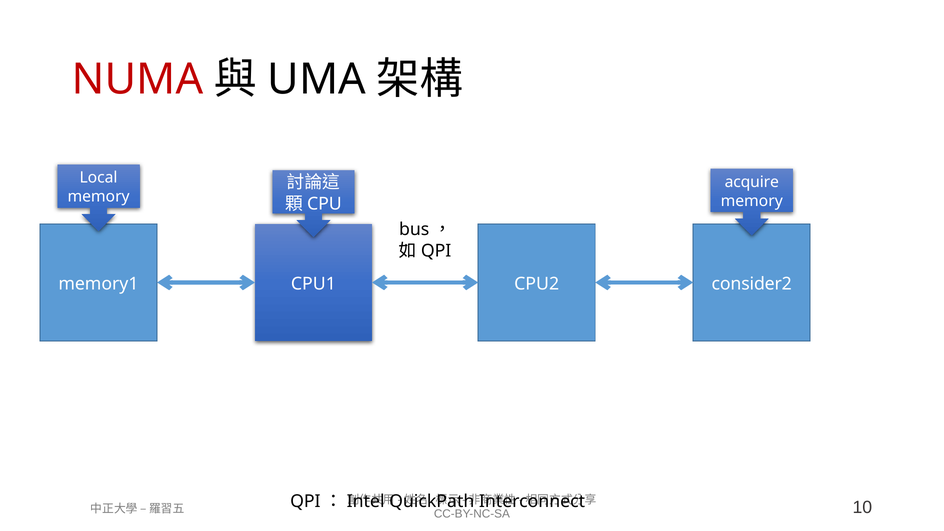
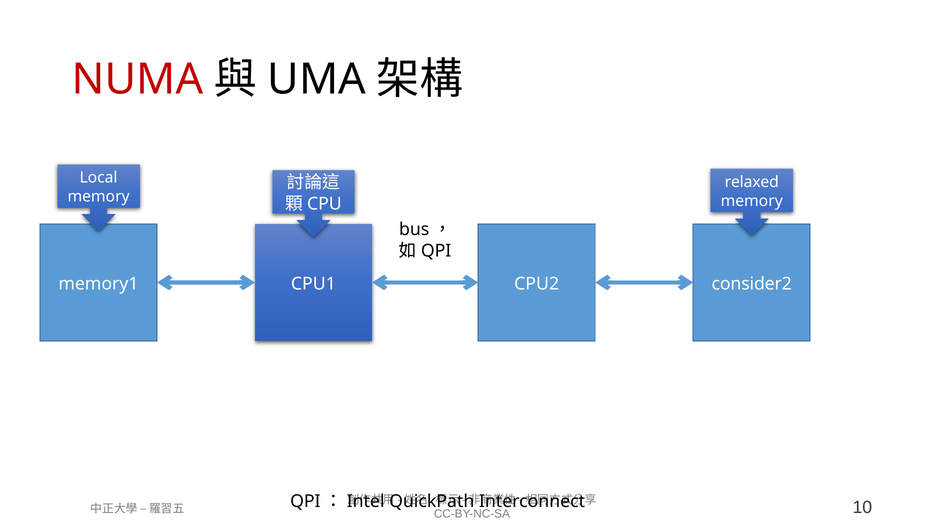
acquire: acquire -> relaxed
